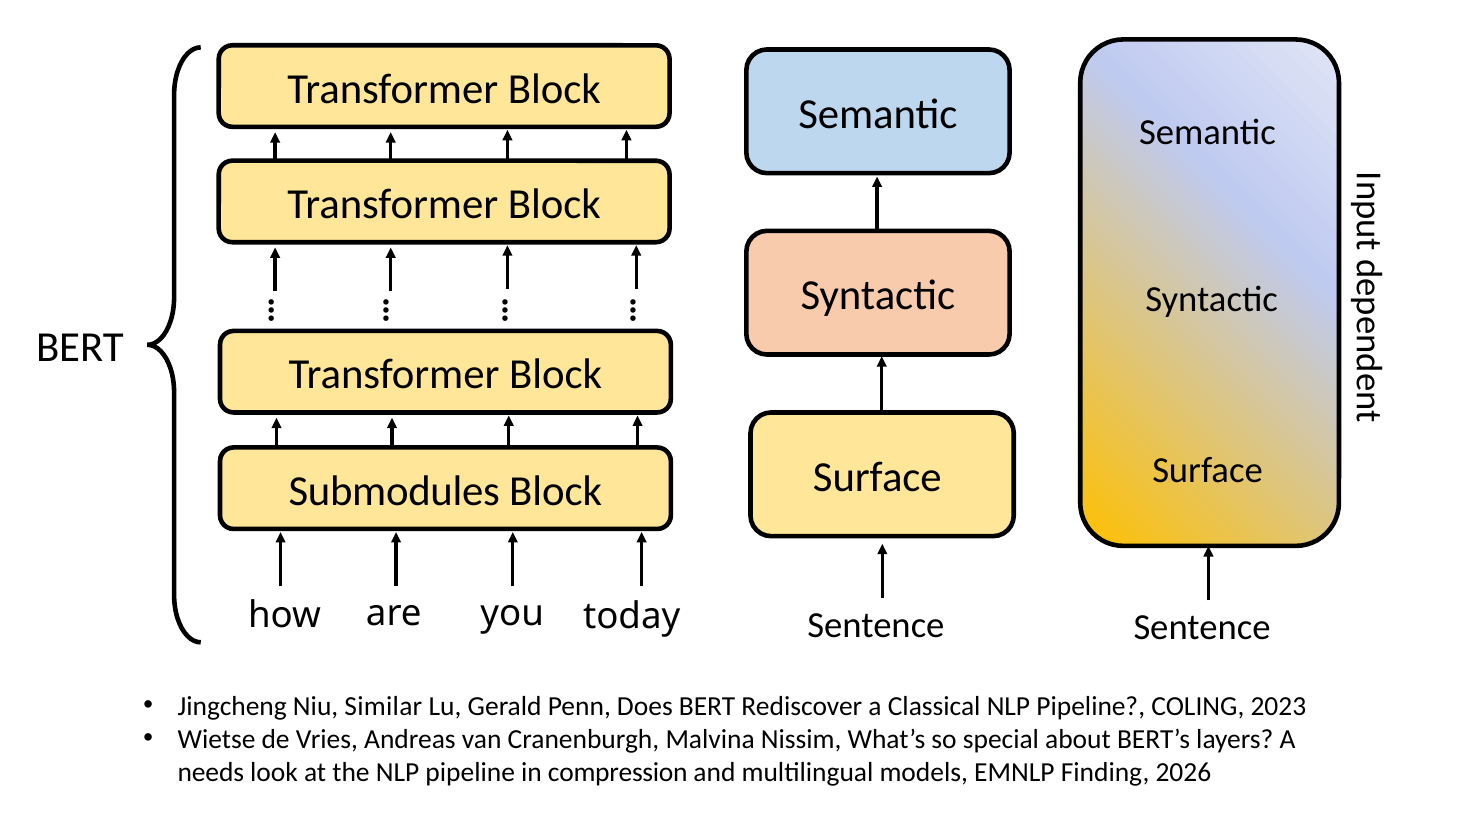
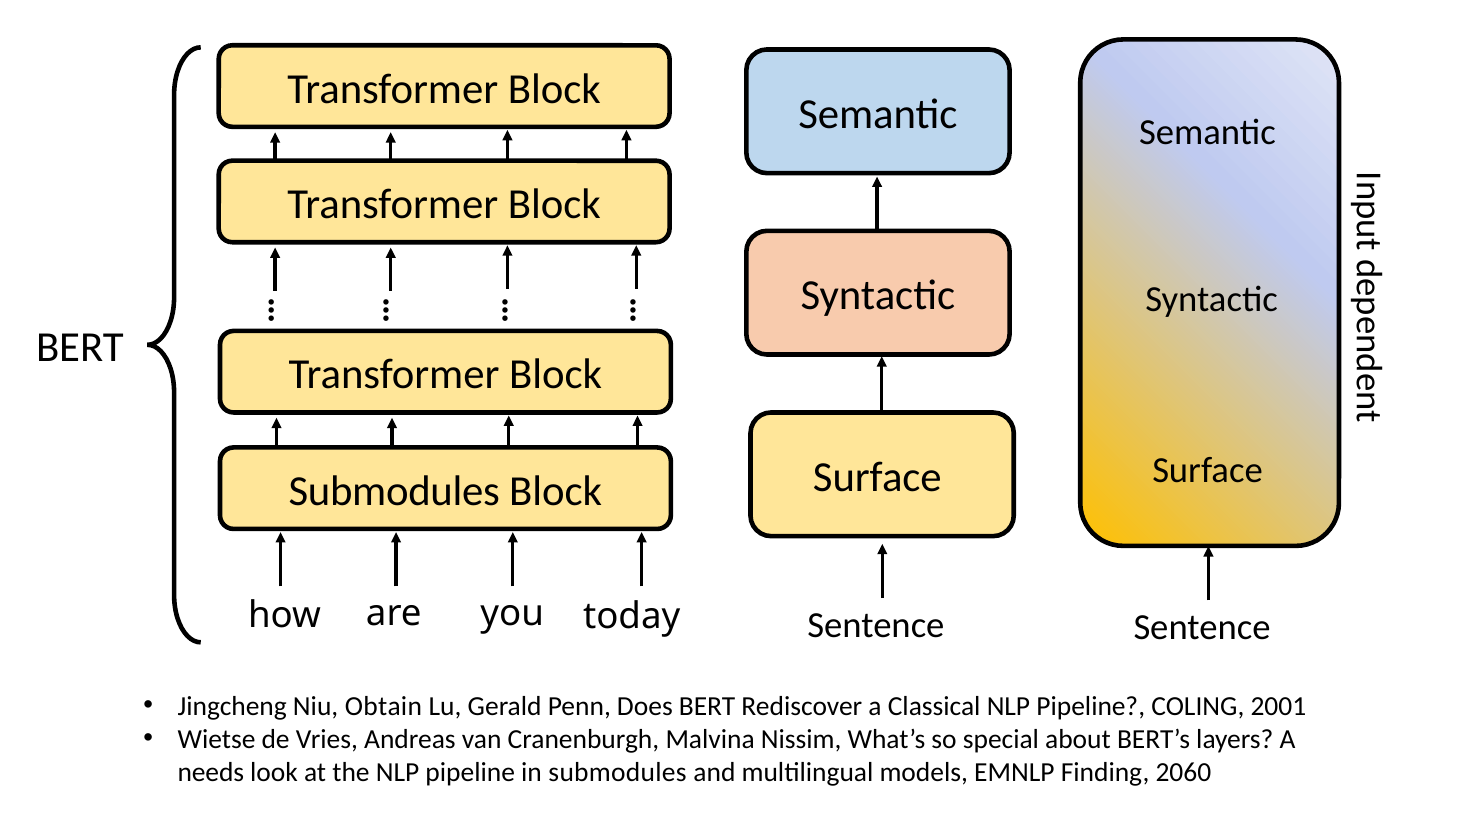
Similar: Similar -> Obtain
2023: 2023 -> 2001
in compression: compression -> submodules
2026: 2026 -> 2060
